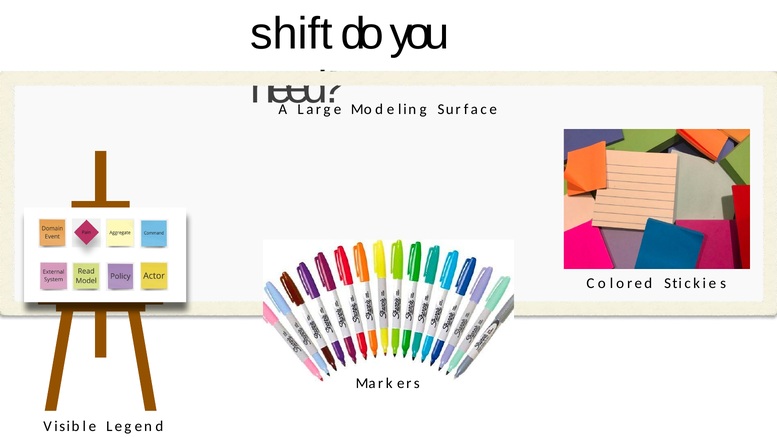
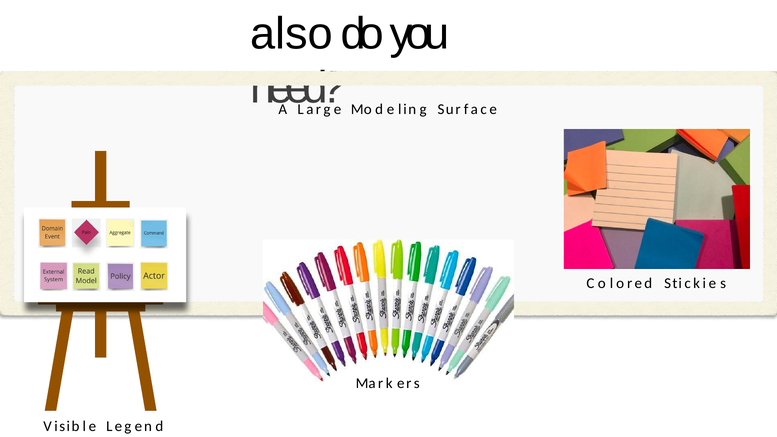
shift: shift -> also
